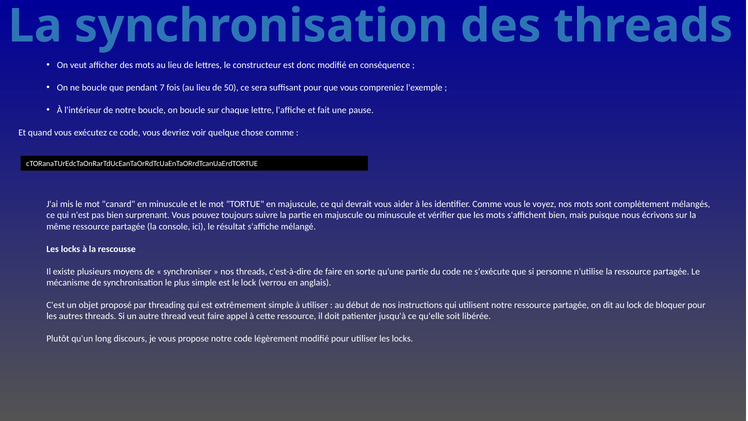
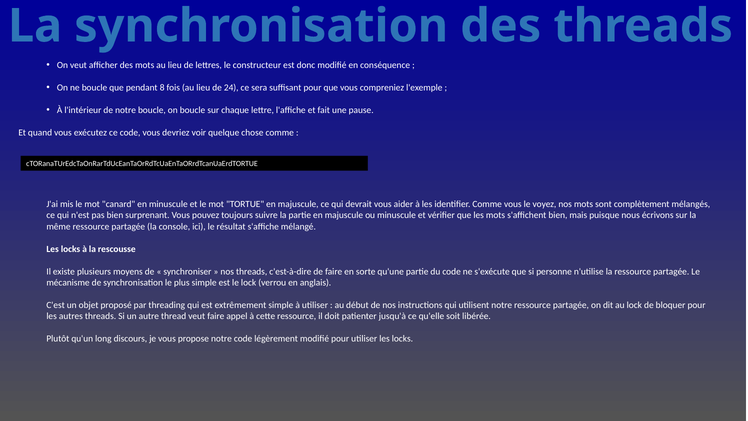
7: 7 -> 8
50: 50 -> 24
